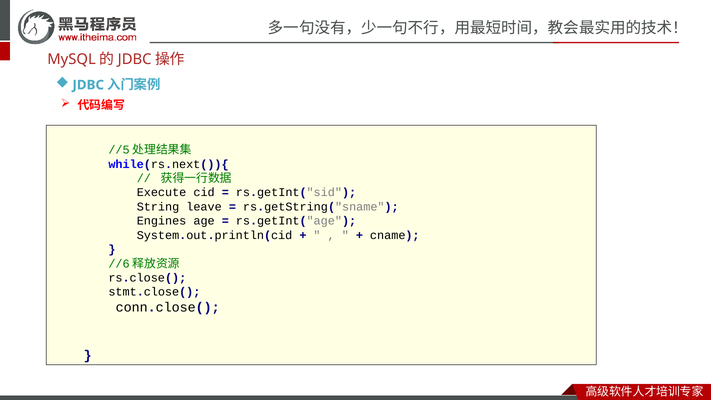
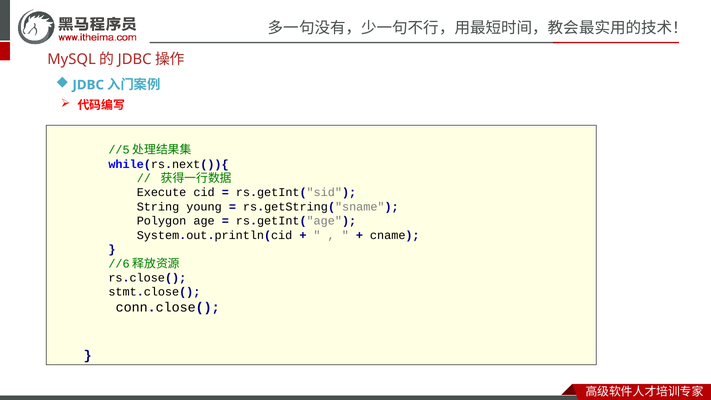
leave: leave -> young
Engines: Engines -> Polygon
